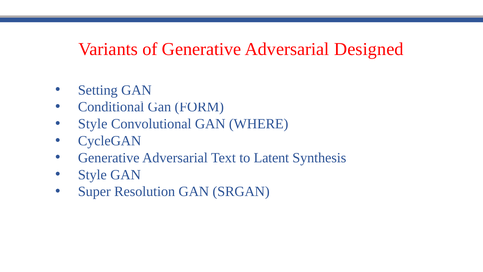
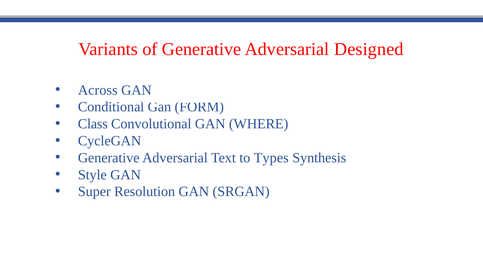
Setting: Setting -> Across
Style at (93, 124): Style -> Class
Latent: Latent -> Types
